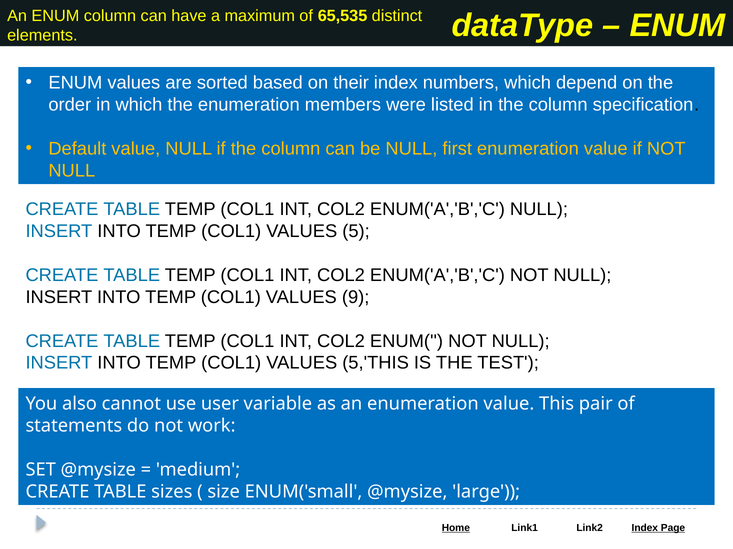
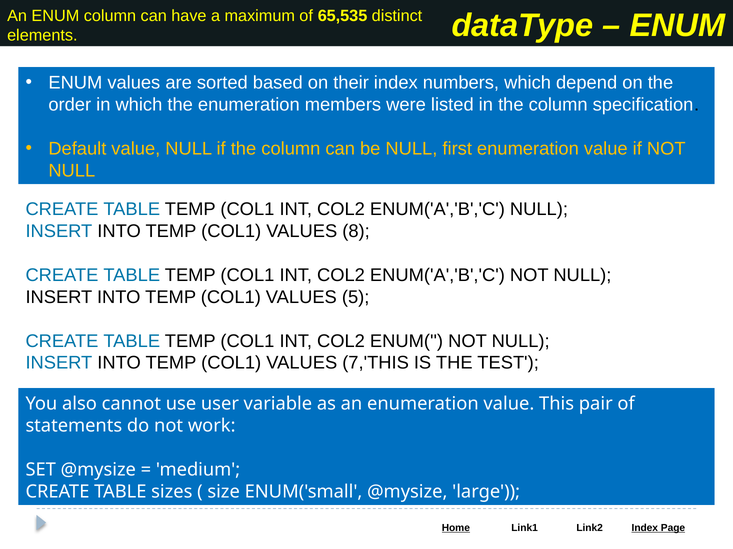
5: 5 -> 8
9: 9 -> 5
5,'THIS: 5,'THIS -> 7,'THIS
